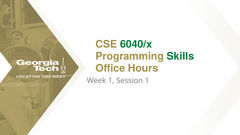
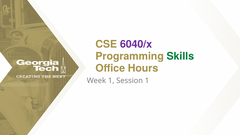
6040/x colour: green -> purple
